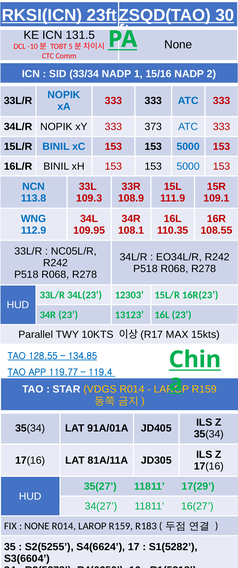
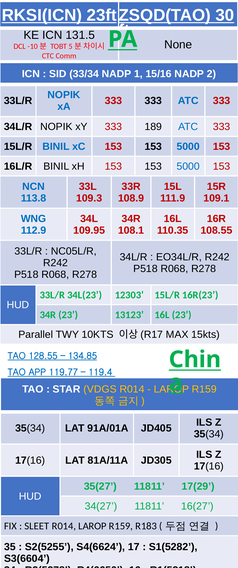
373: 373 -> 189
NONE at (37, 527): NONE -> SLEET
